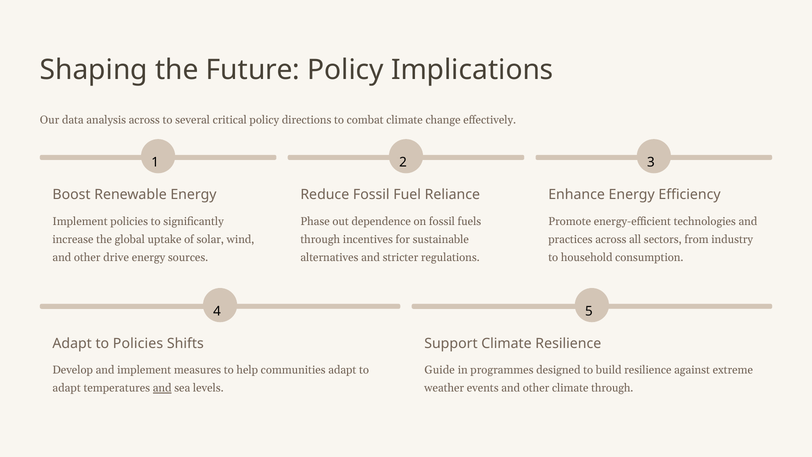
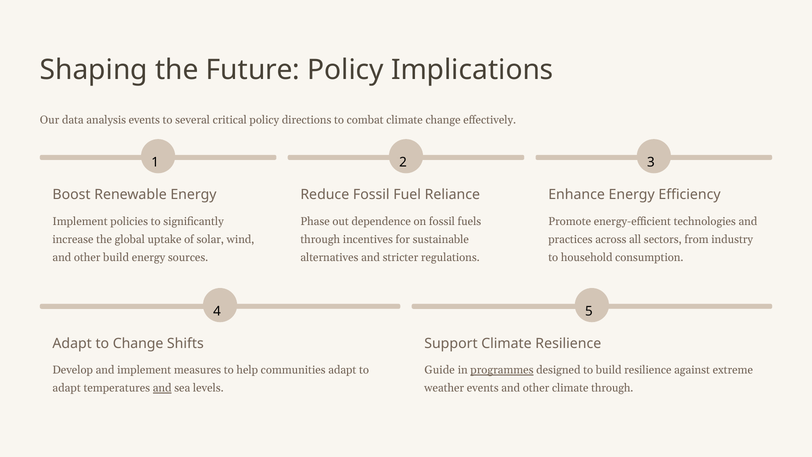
analysis across: across -> events
other drive: drive -> build
to Policies: Policies -> Change
programmes underline: none -> present
